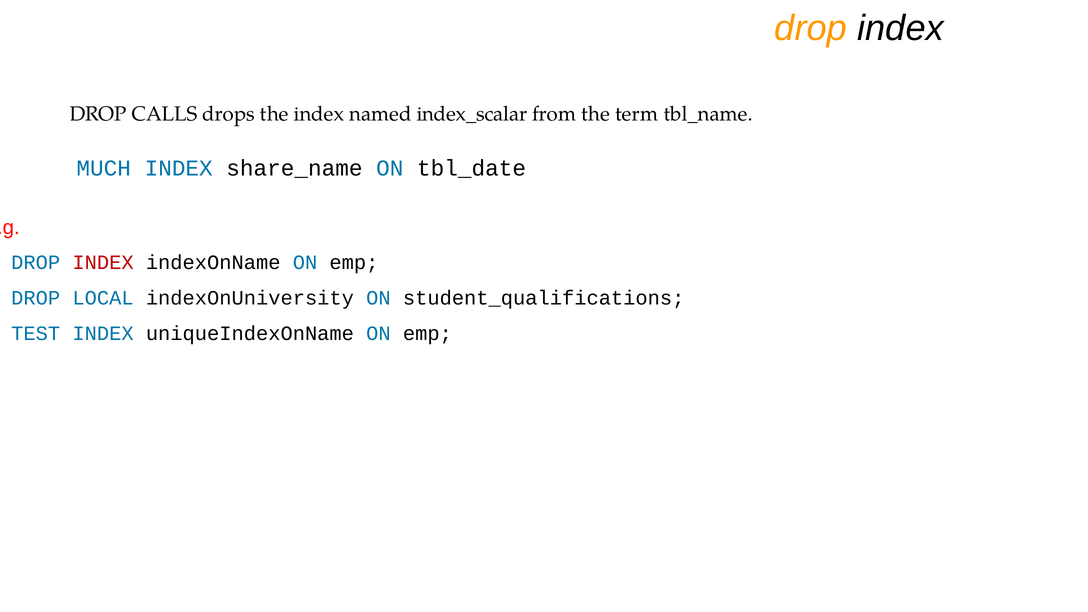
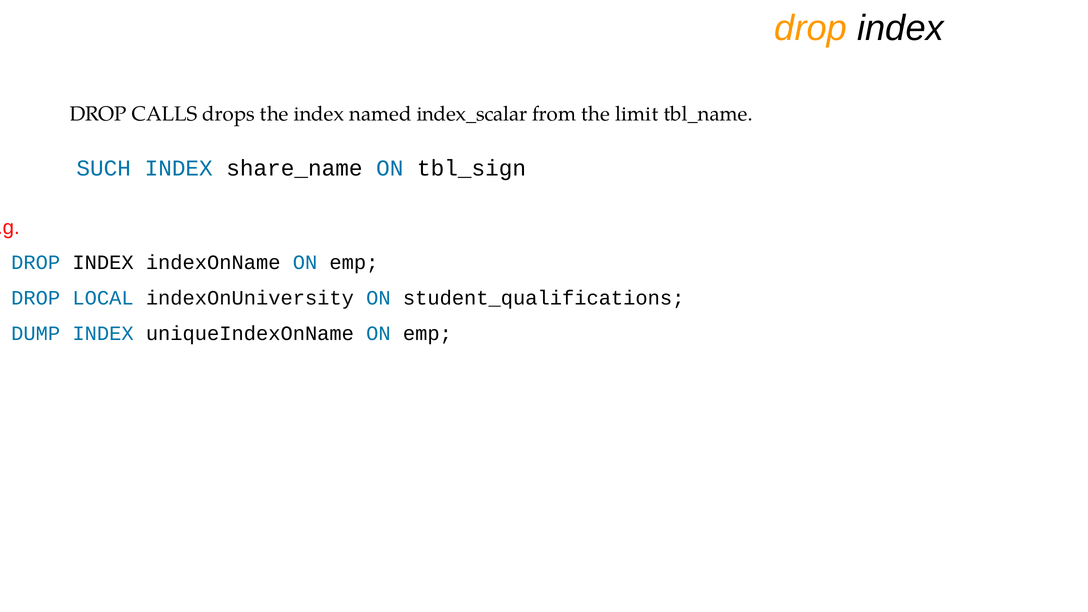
term: term -> limit
MUCH: MUCH -> SUCH
tbl_date: tbl_date -> tbl_sign
INDEX at (103, 263) colour: red -> black
TEST: TEST -> DUMP
